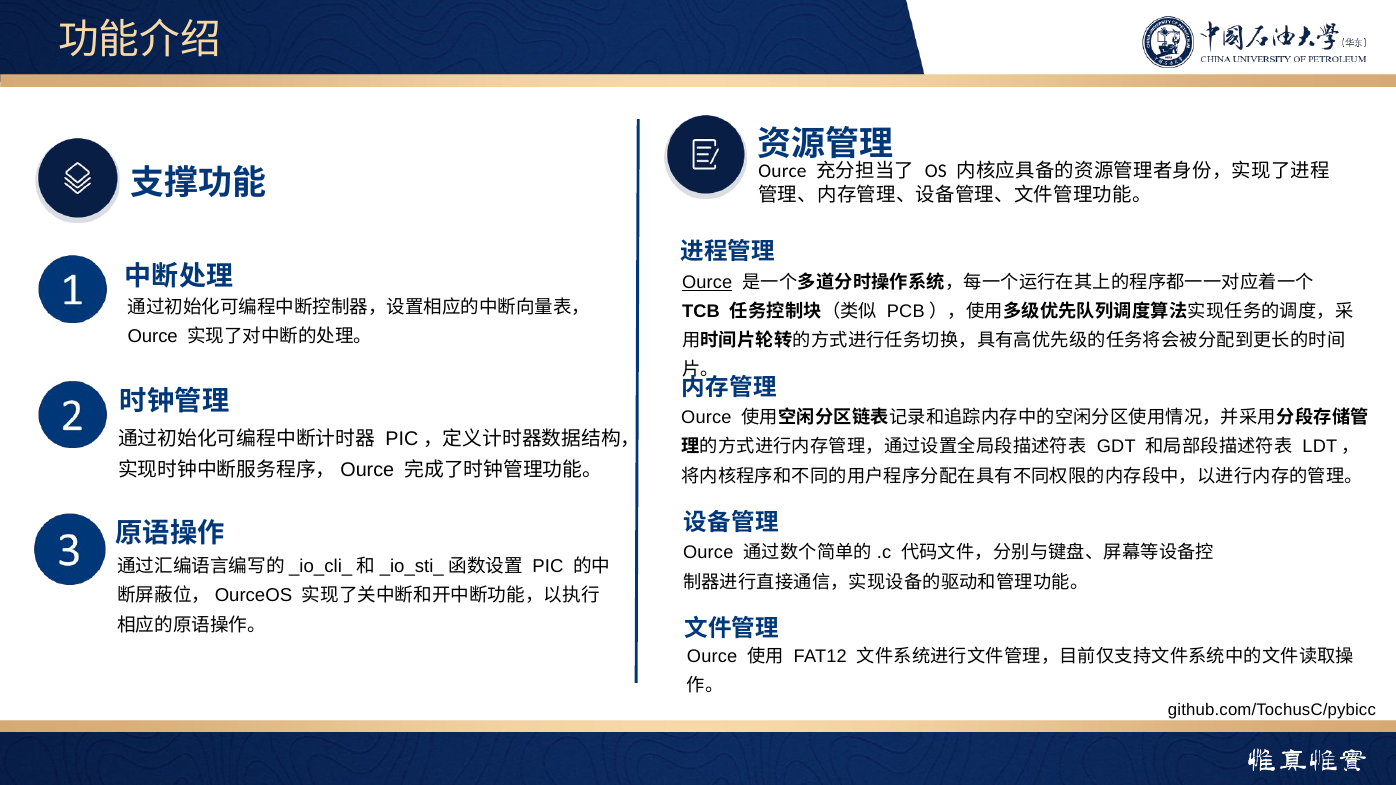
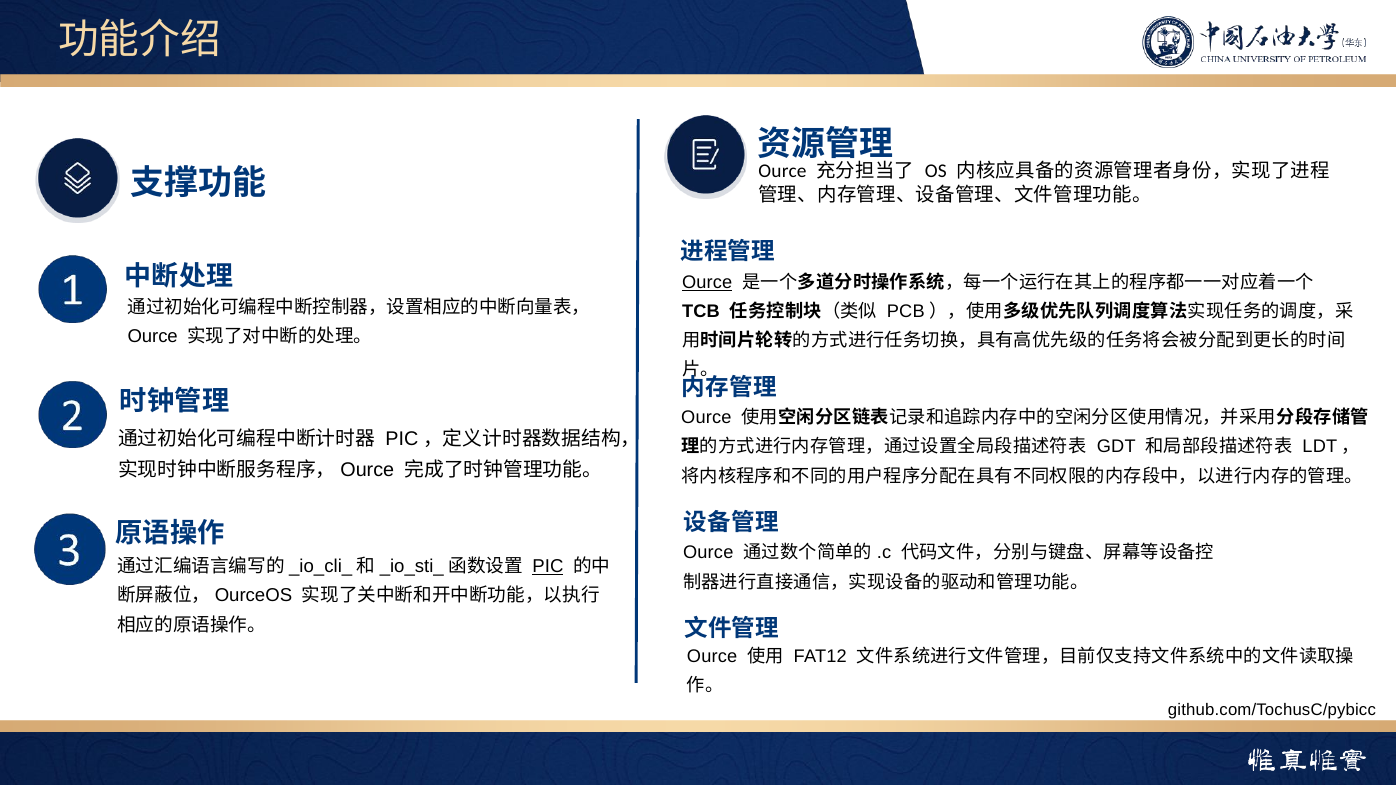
PIC underline: none -> present
